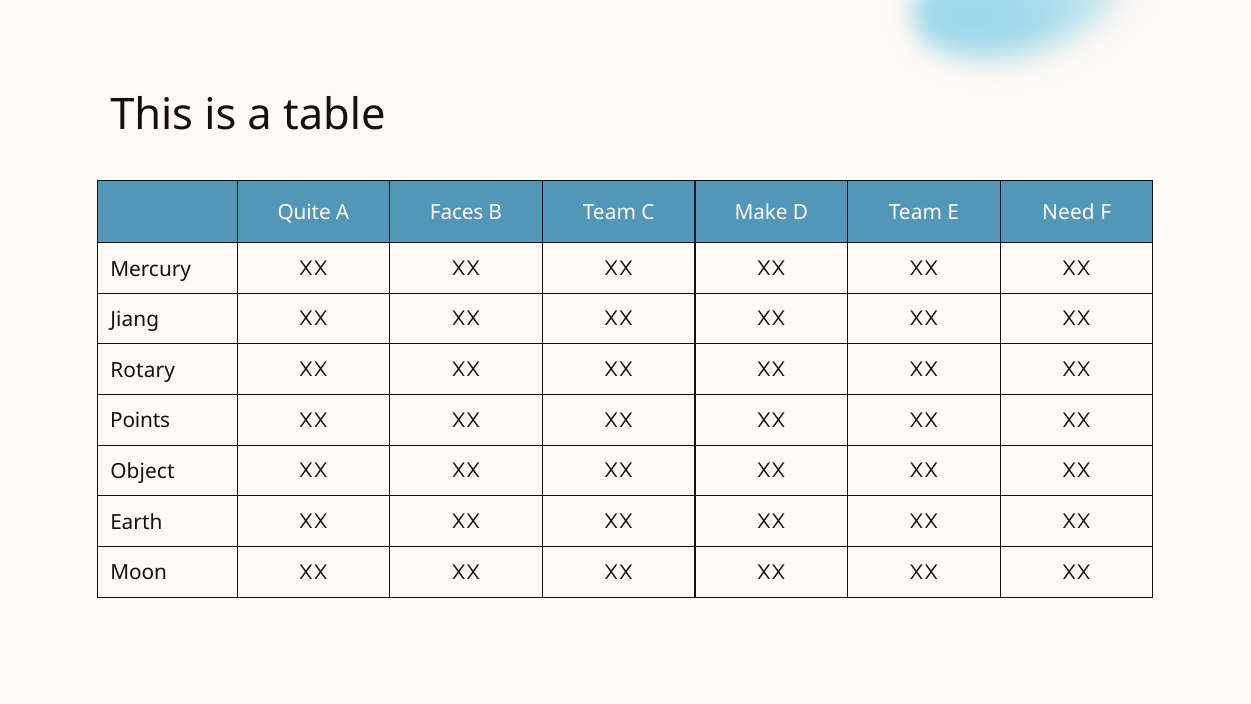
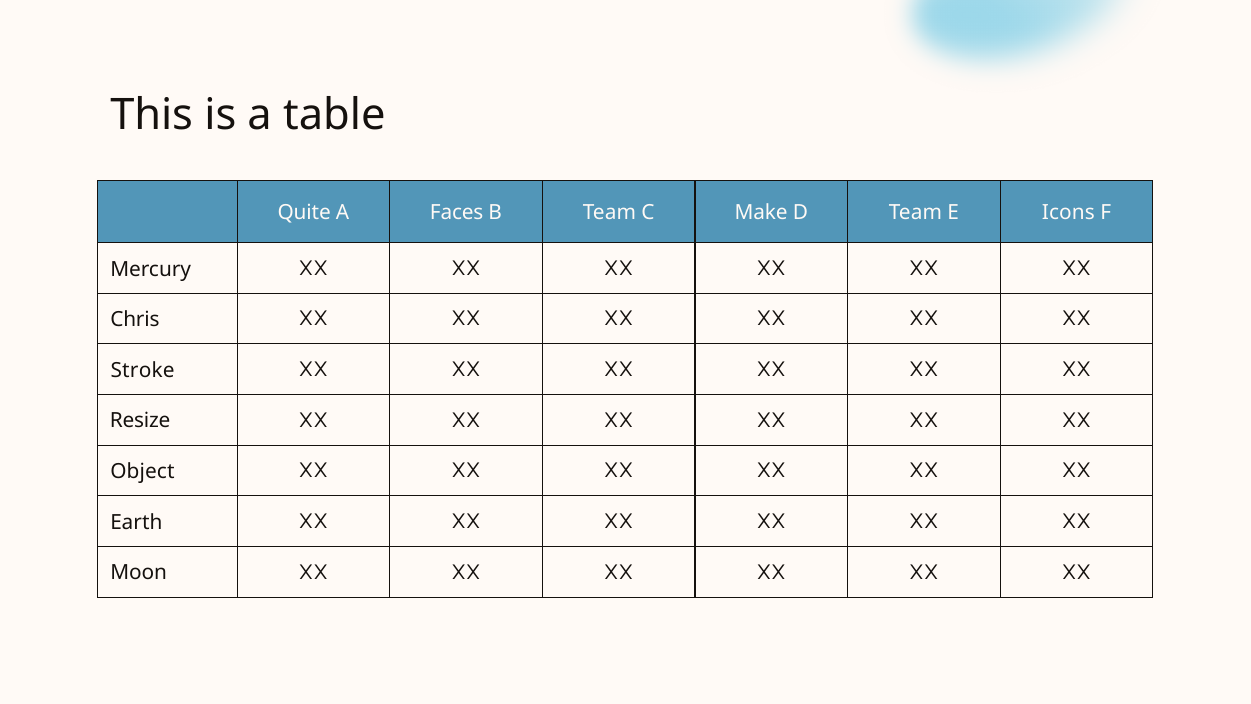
Need: Need -> Icons
Jiang: Jiang -> Chris
Rotary: Rotary -> Stroke
Points: Points -> Resize
